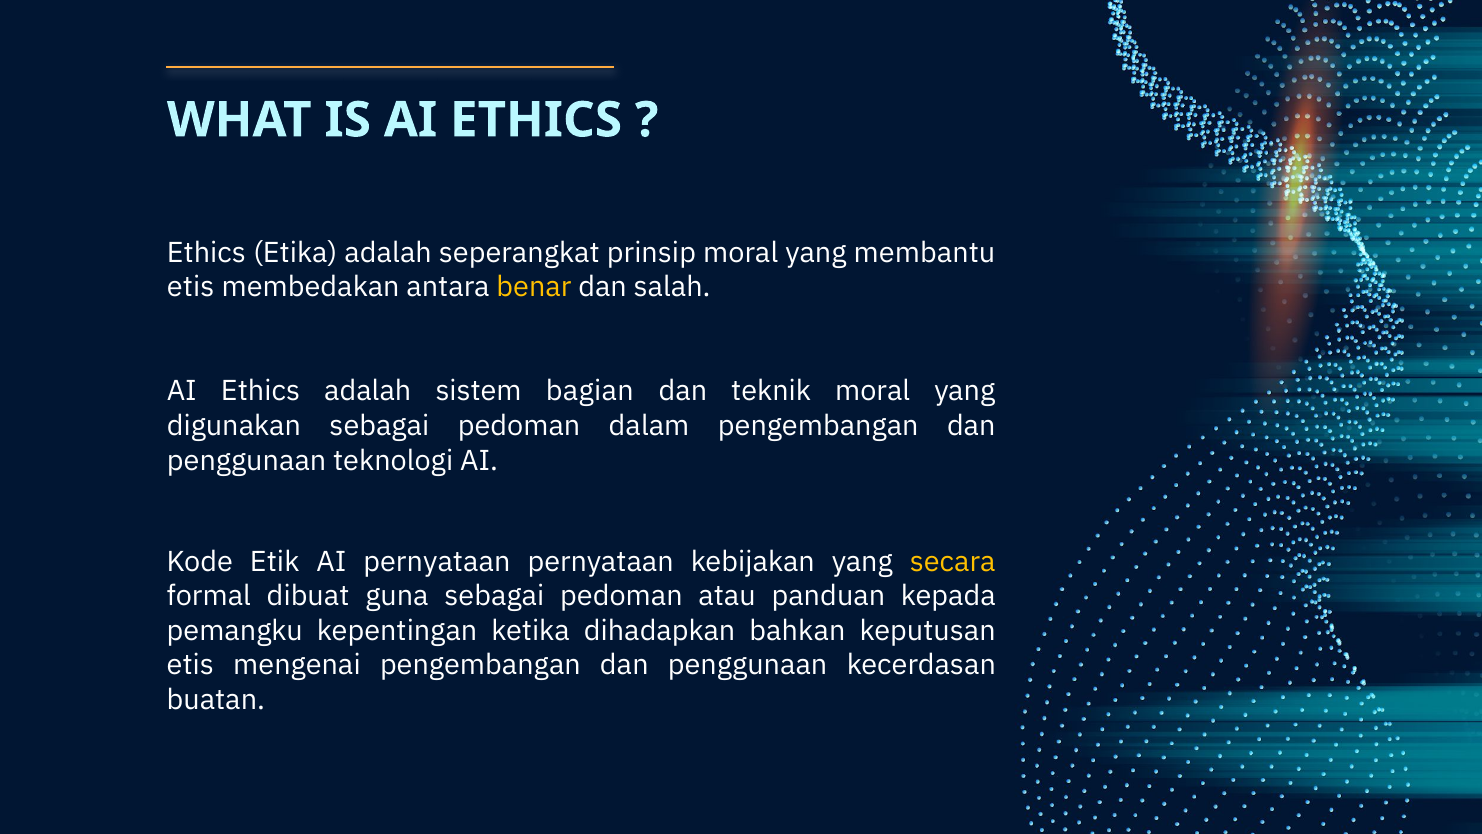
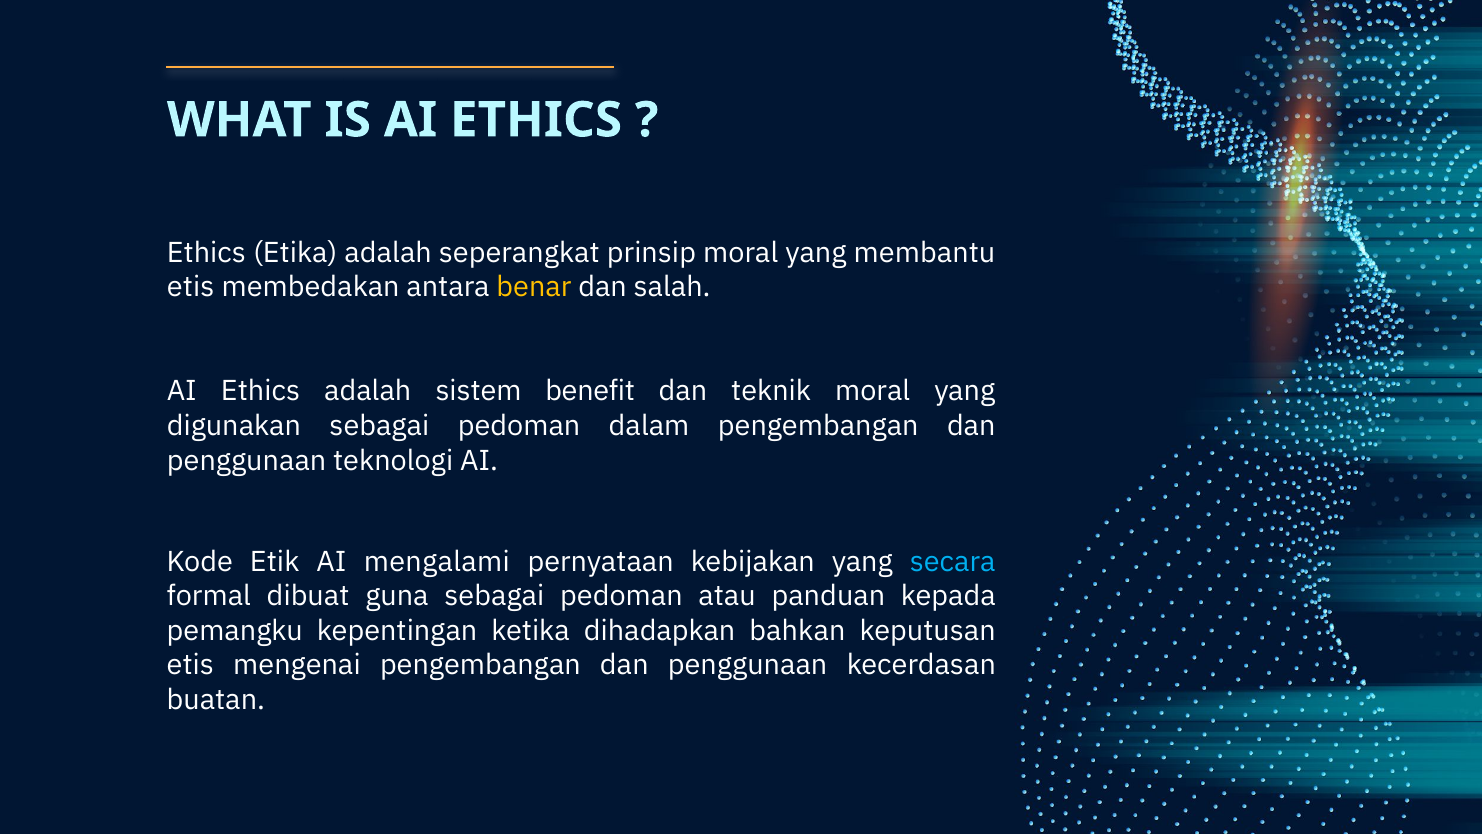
bagian: bagian -> benefit
AI pernyataan: pernyataan -> mengalami
secara colour: yellow -> light blue
